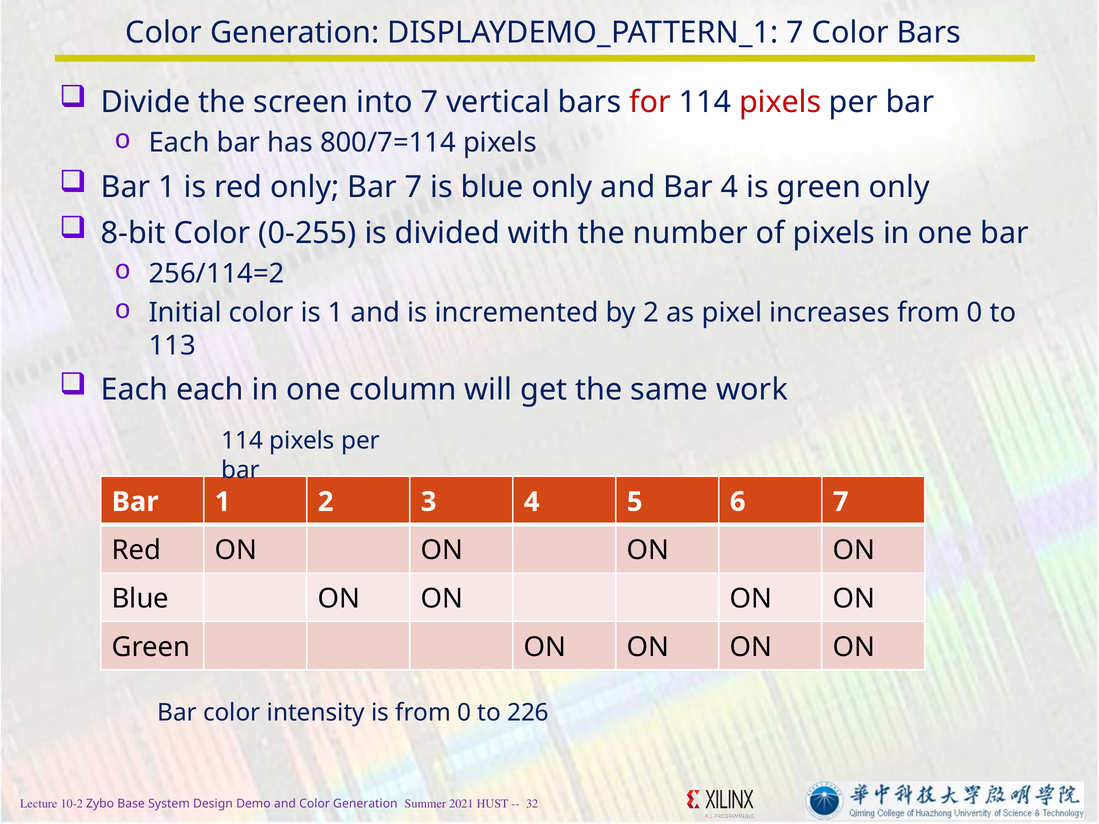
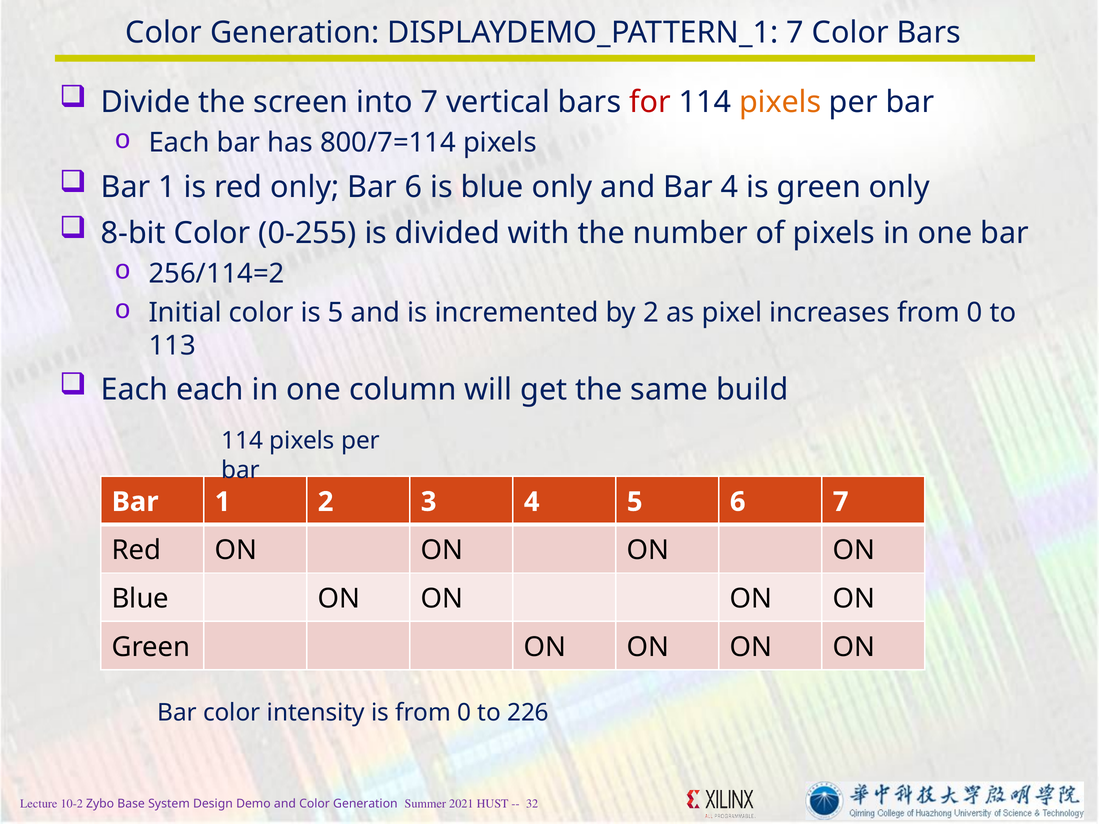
pixels at (780, 102) colour: red -> orange
Bar 7: 7 -> 6
is 1: 1 -> 5
work: work -> build
